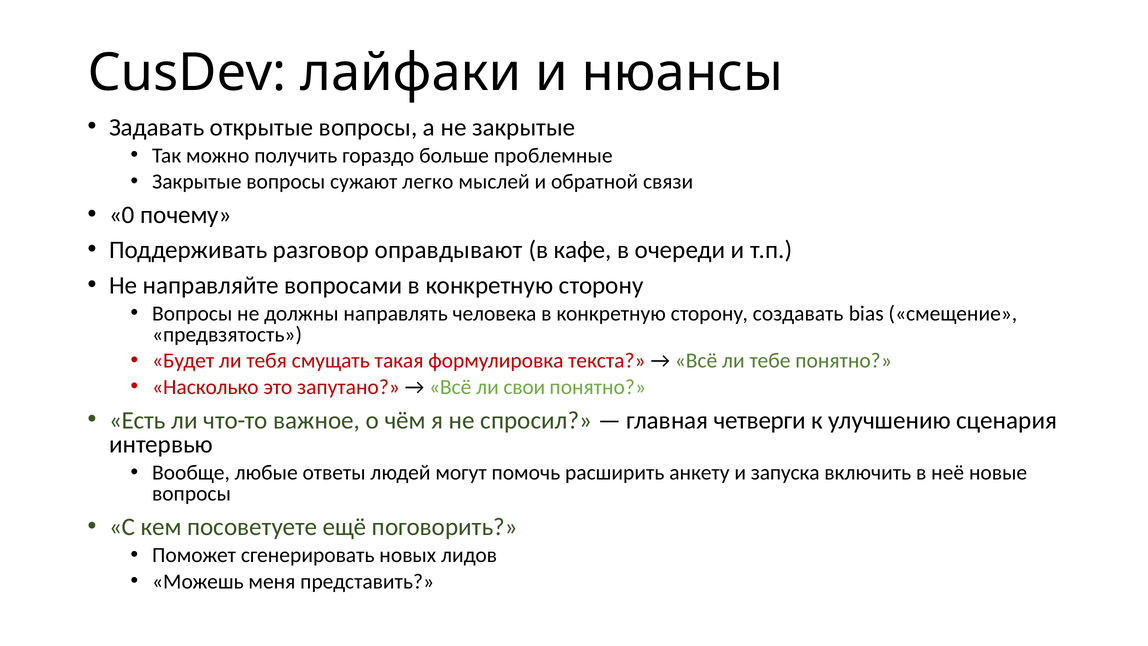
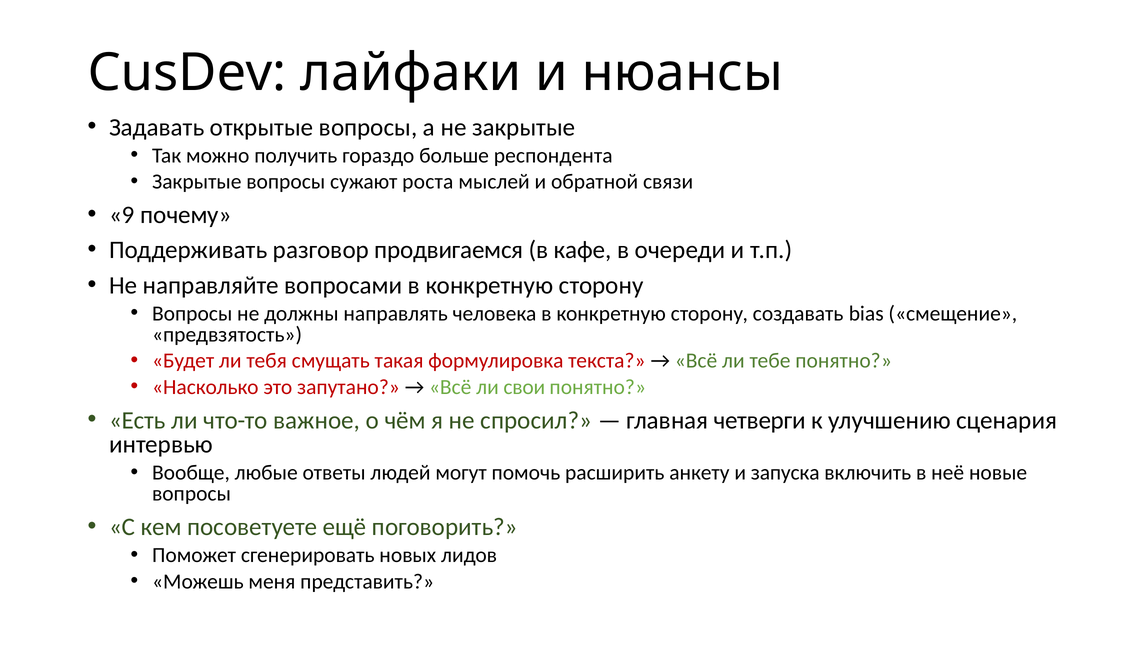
проблемные: проблемные -> респондента
легко: легко -> роста
0: 0 -> 9
оправдывают: оправдывают -> продвигаемся
